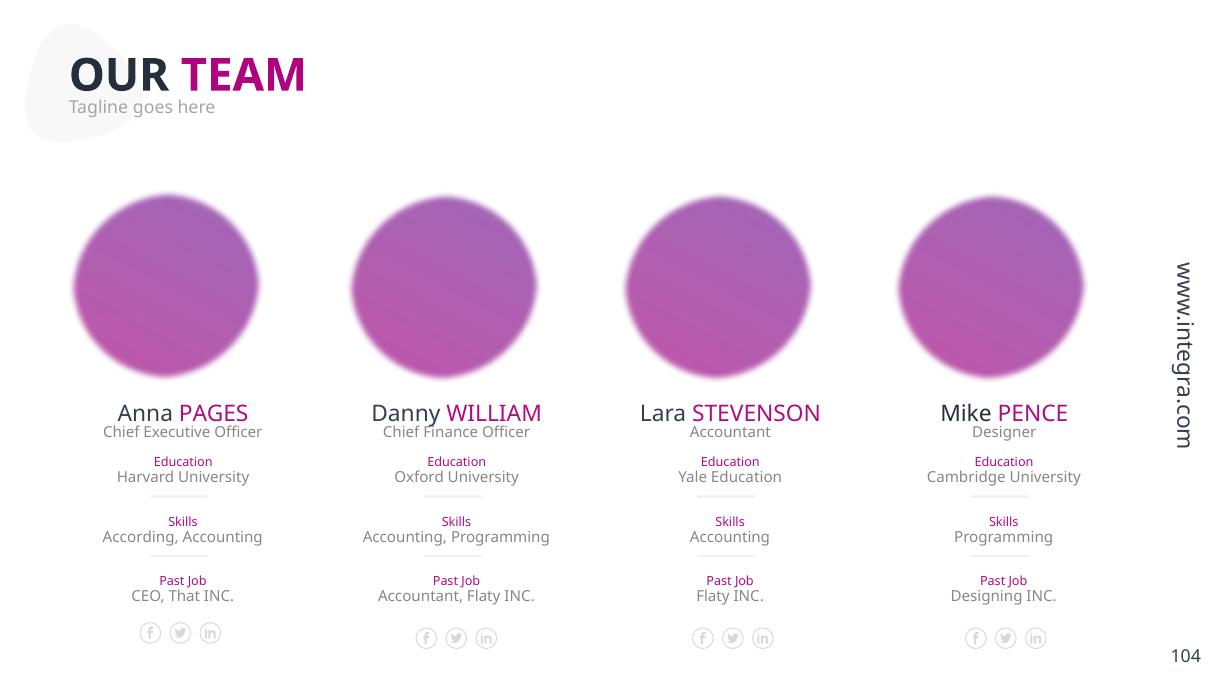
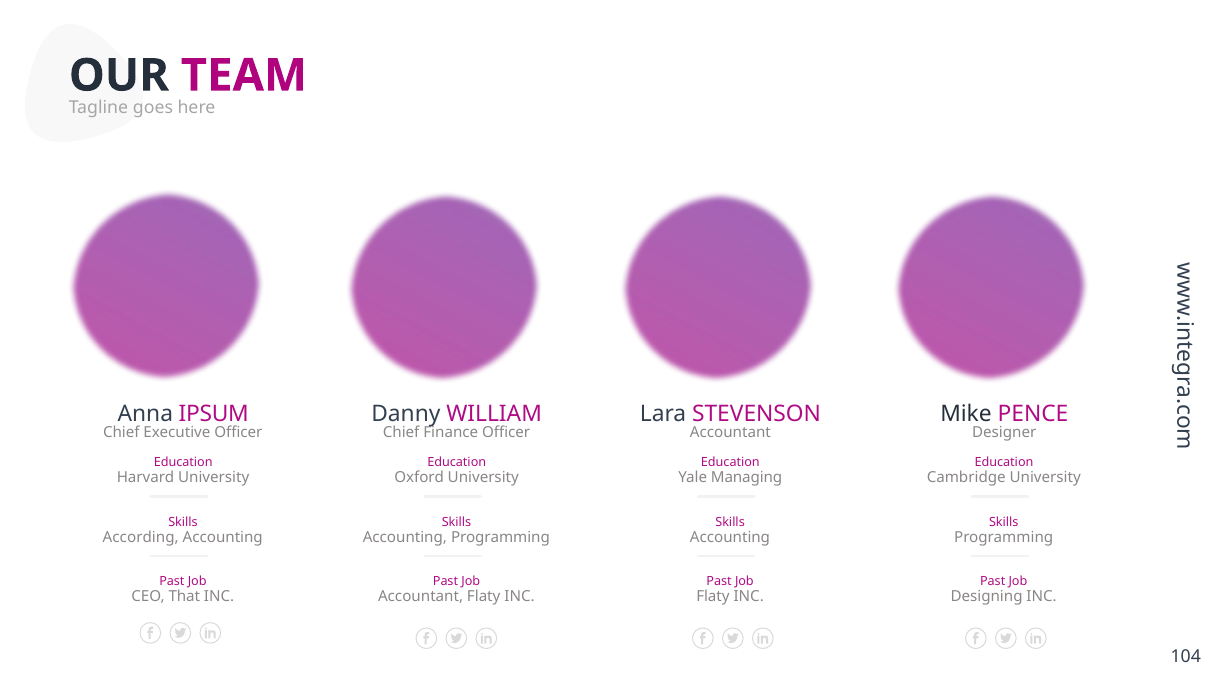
PAGES: PAGES -> IPSUM
Yale Education: Education -> Managing
